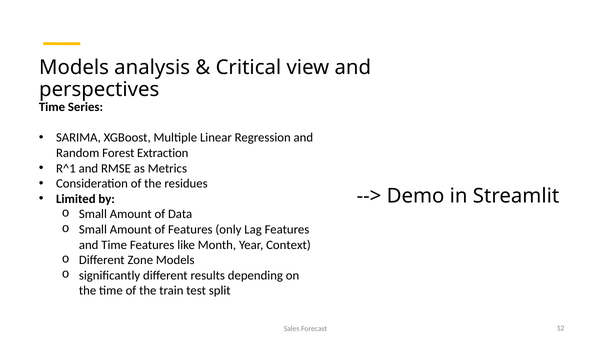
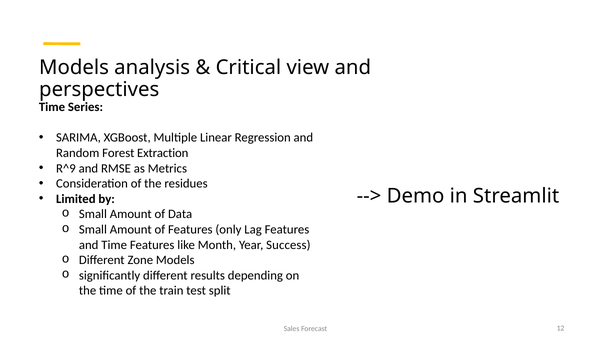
R^1: R^1 -> R^9
Context: Context -> Success
